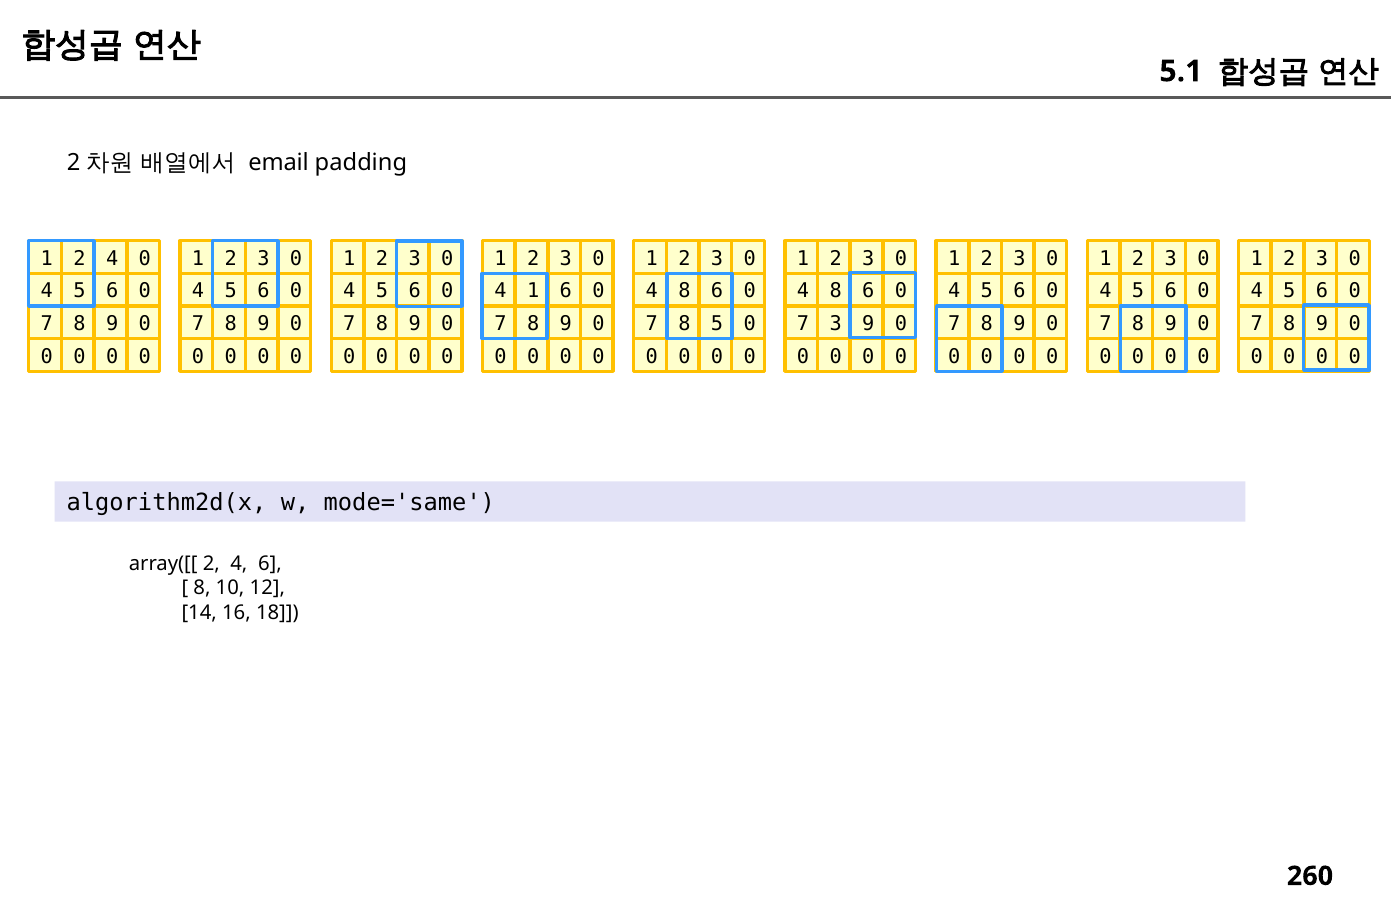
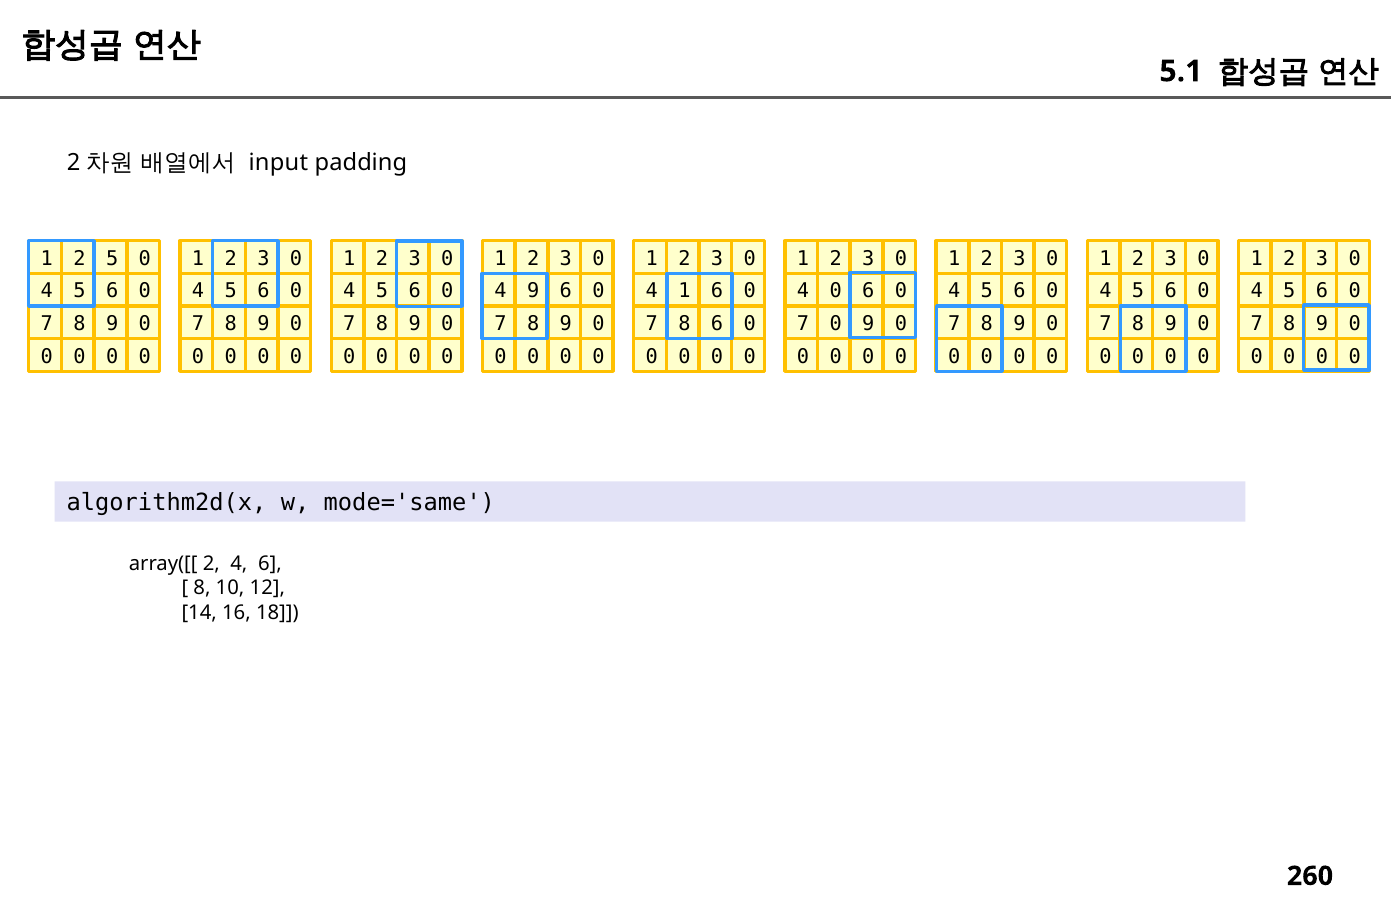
email: email -> input
1 2 4: 4 -> 5
4 1: 1 -> 9
8 at (684, 291): 8 -> 1
8 at (836, 291): 8 -> 0
8 5: 5 -> 6
7 3: 3 -> 0
